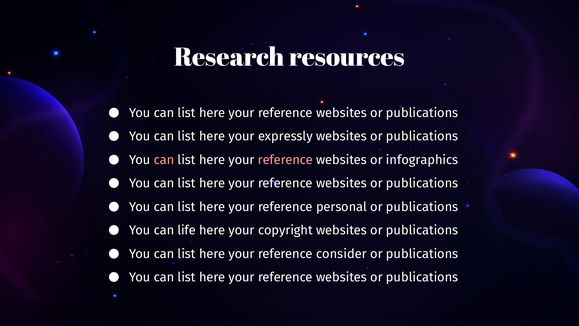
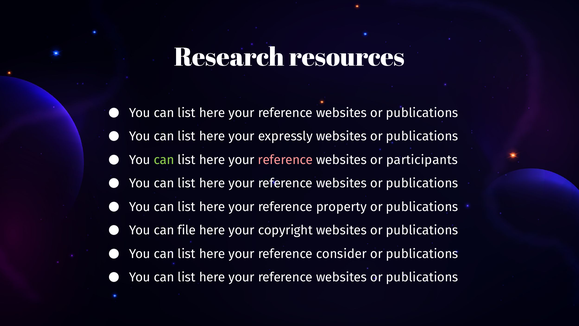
can at (164, 160) colour: pink -> light green
infographics: infographics -> participants
personal: personal -> property
life: life -> file
